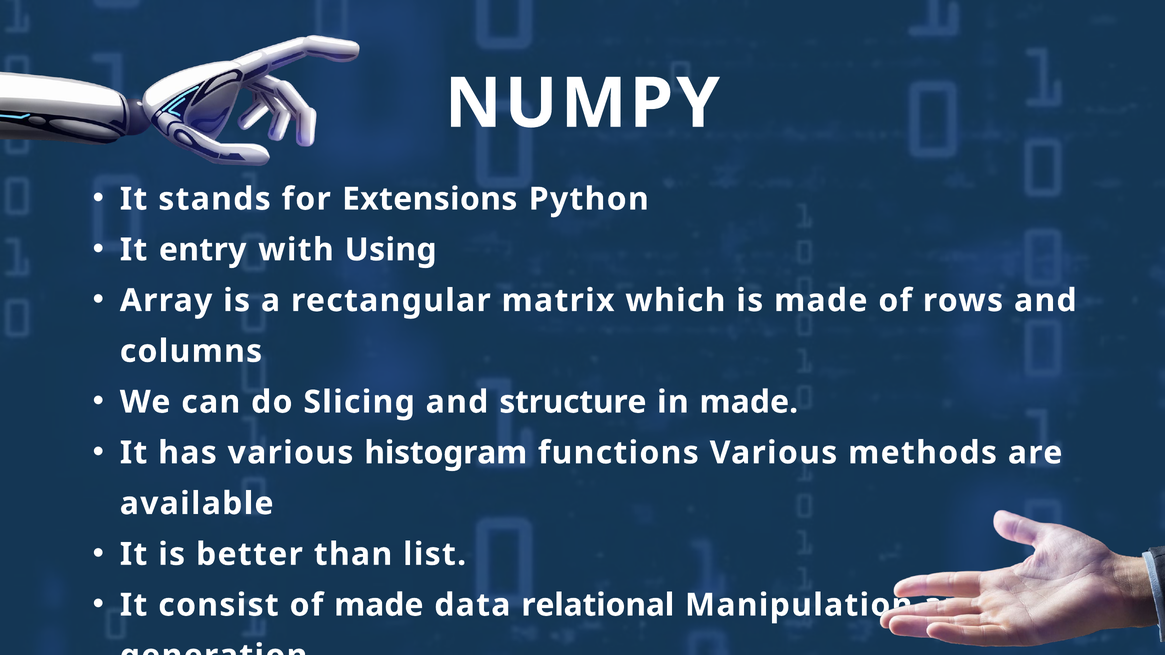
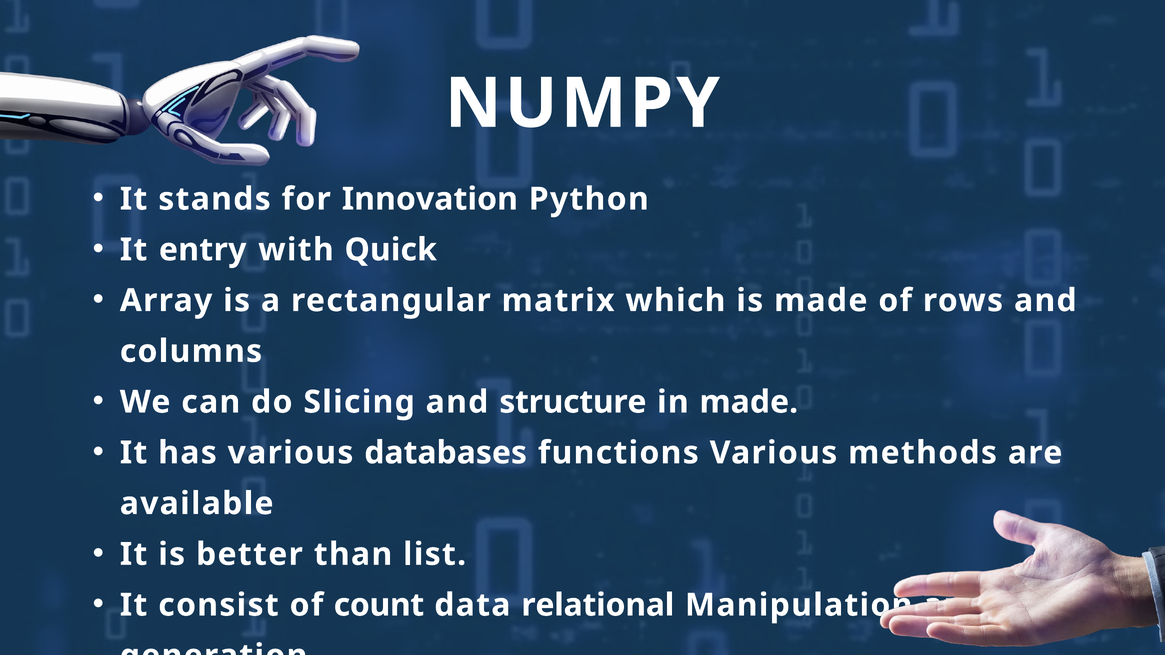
Extensions: Extensions -> Innovation
Using: Using -> Quick
histogram: histogram -> databases
of made: made -> count
